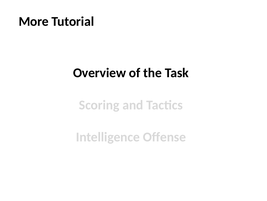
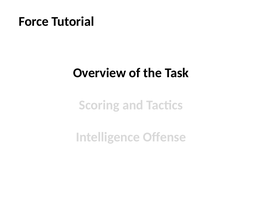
More: More -> Force
